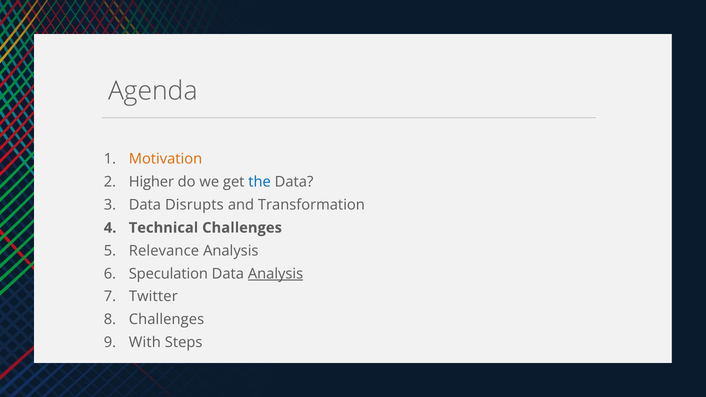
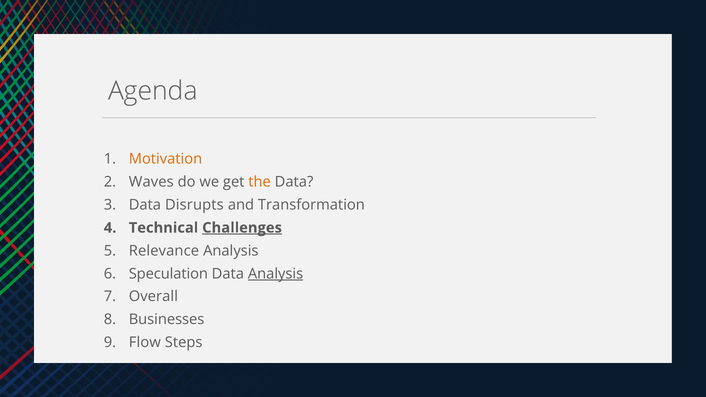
Higher: Higher -> Waves
the colour: blue -> orange
Challenges at (242, 228) underline: none -> present
Twitter: Twitter -> Overall
Challenges at (166, 320): Challenges -> Businesses
With: With -> Flow
